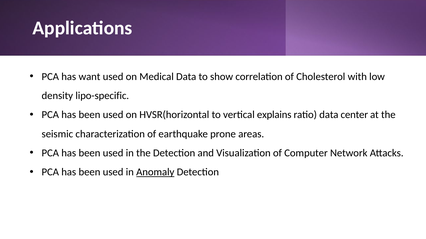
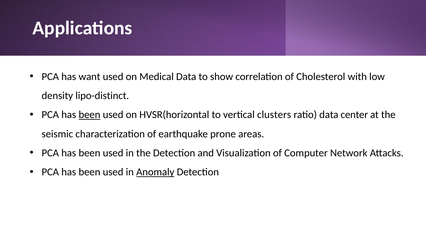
lipo-specific: lipo-specific -> lipo-distinct
been at (89, 115) underline: none -> present
explains: explains -> clusters
